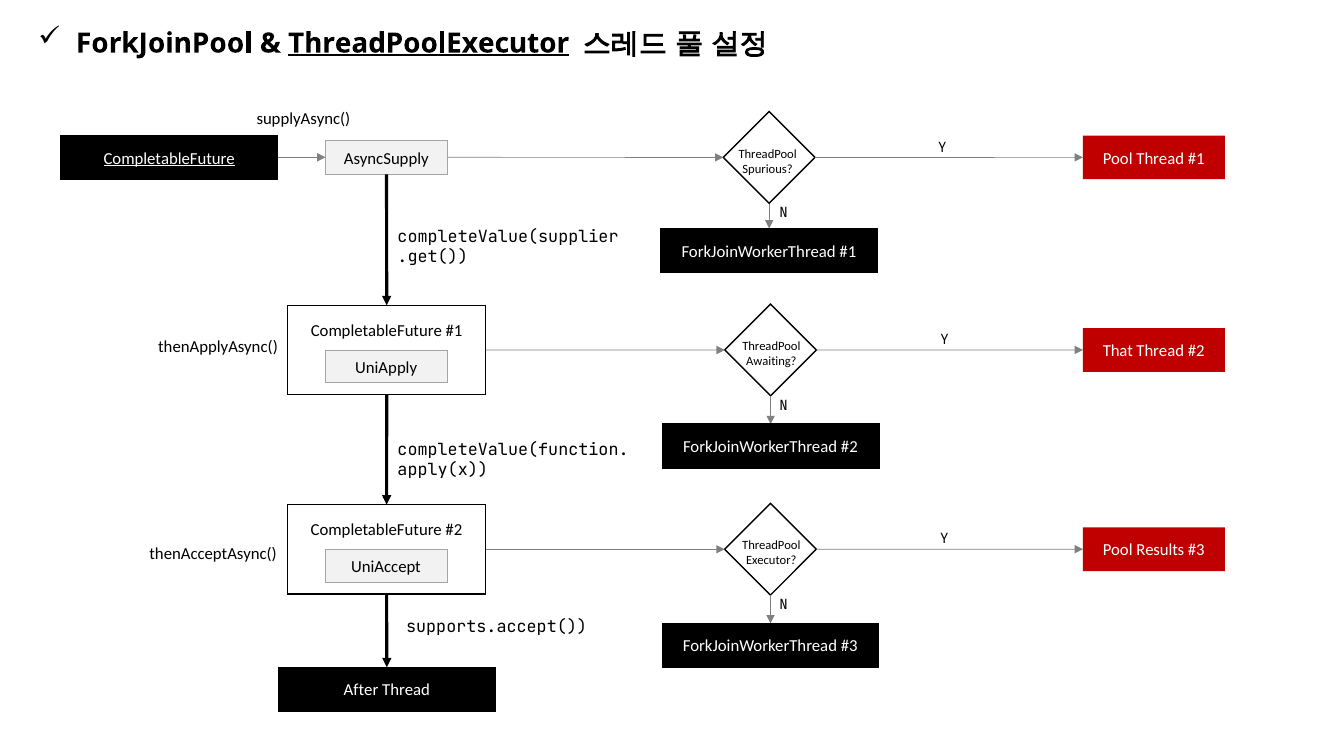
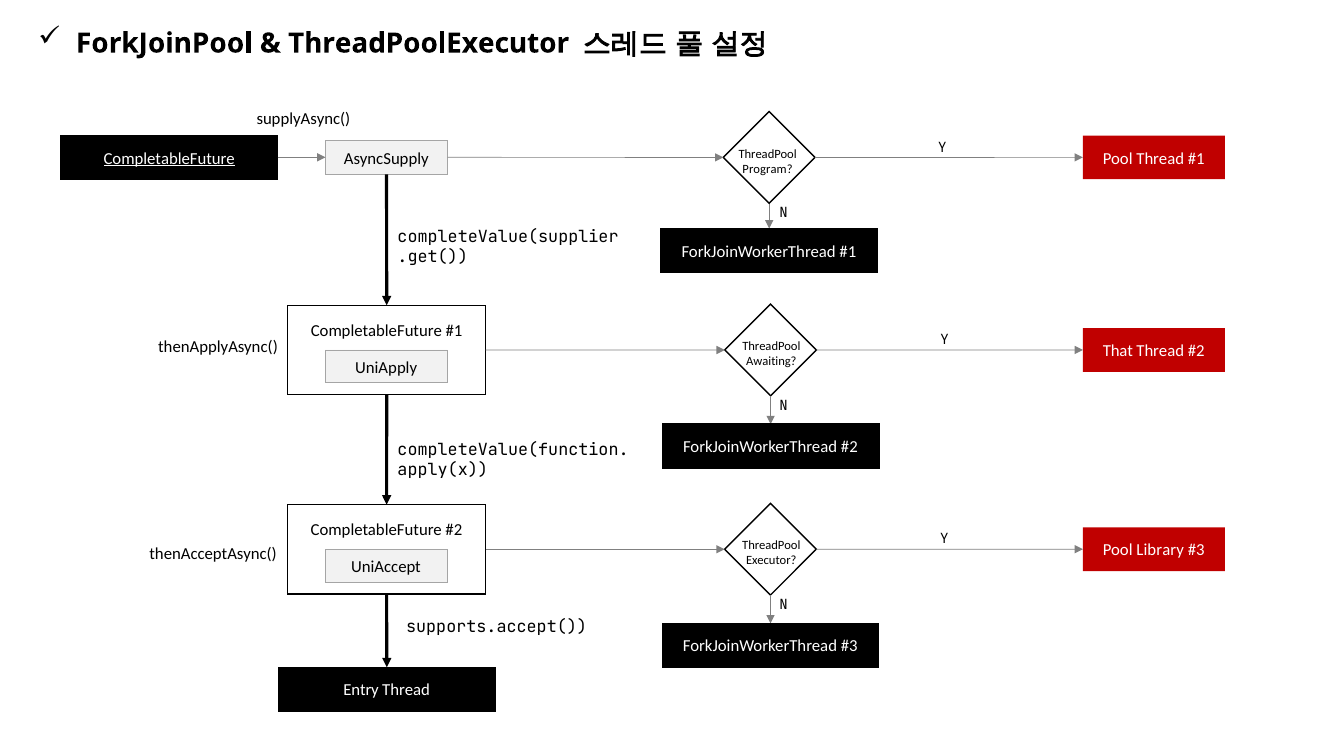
ThreadPoolExecutor underline: present -> none
Spurious: Spurious -> Program
Results: Results -> Library
After: After -> Entry
